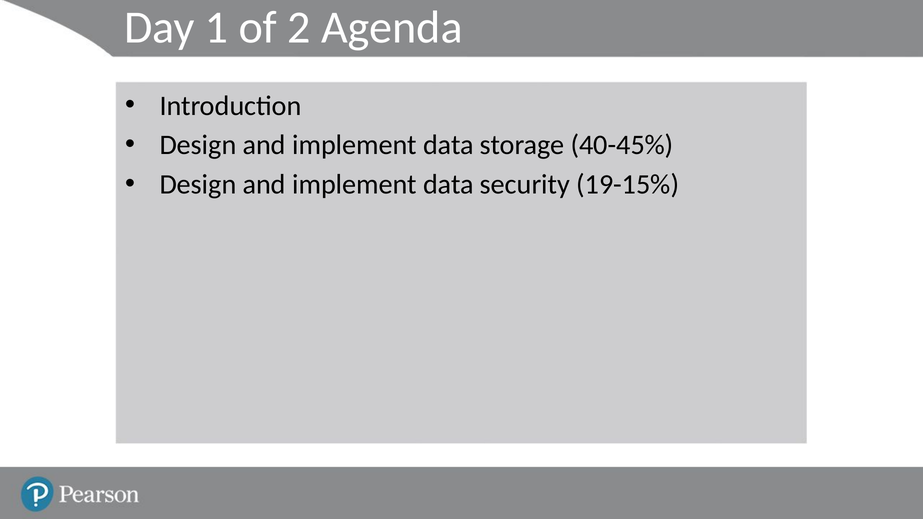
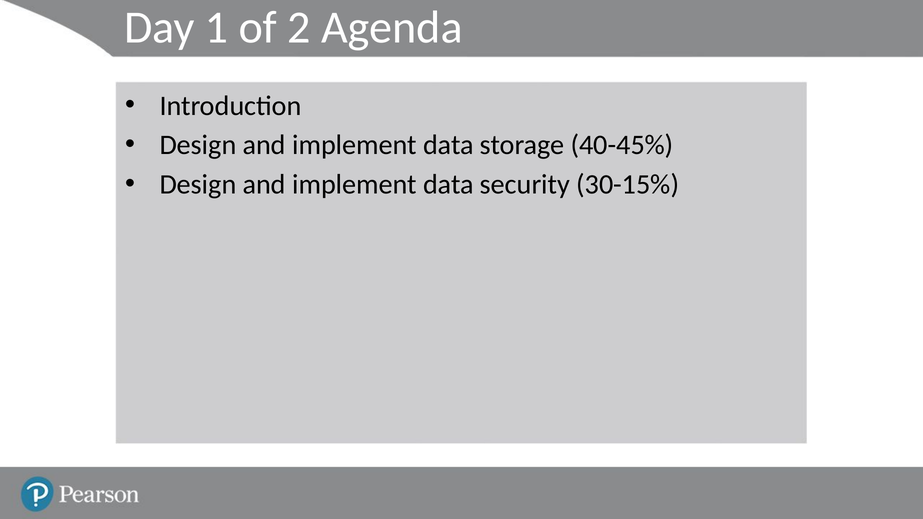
19-15%: 19-15% -> 30-15%
